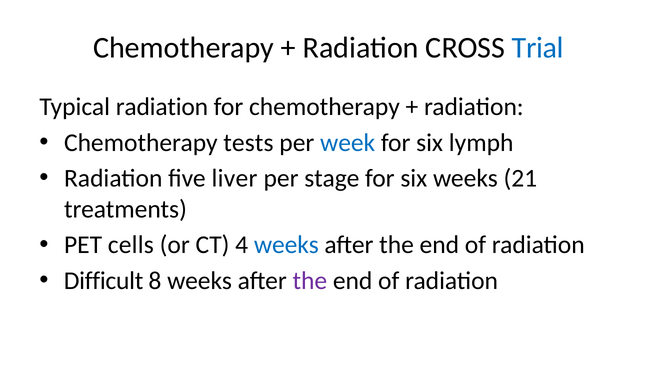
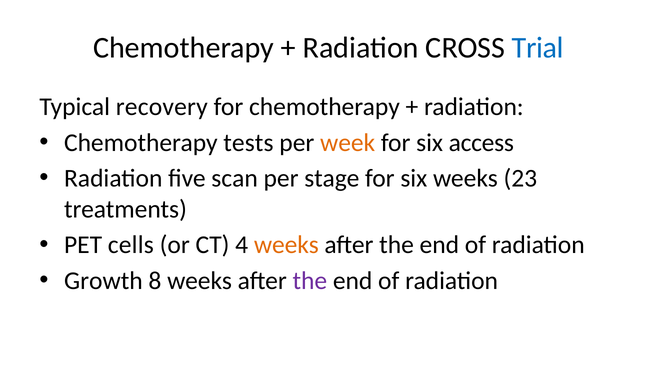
Typical radiation: radiation -> recovery
week colour: blue -> orange
lymph: lymph -> access
liver: liver -> scan
21: 21 -> 23
weeks at (286, 245) colour: blue -> orange
Difficult: Difficult -> Growth
